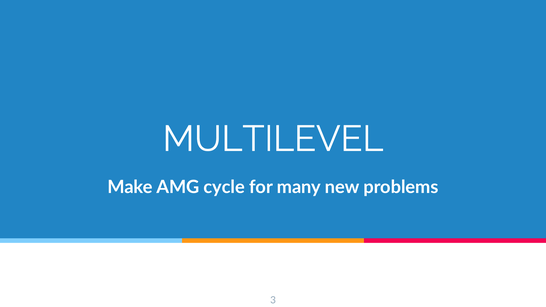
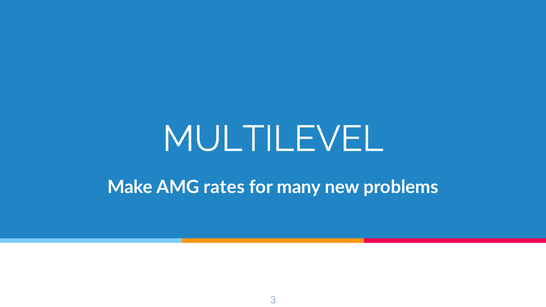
cycle: cycle -> rates
